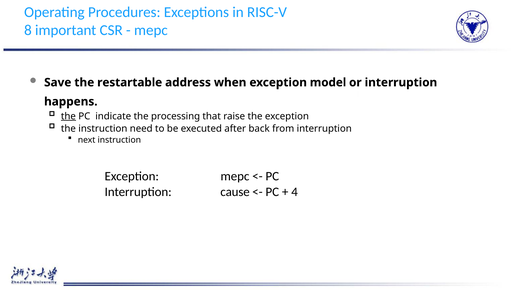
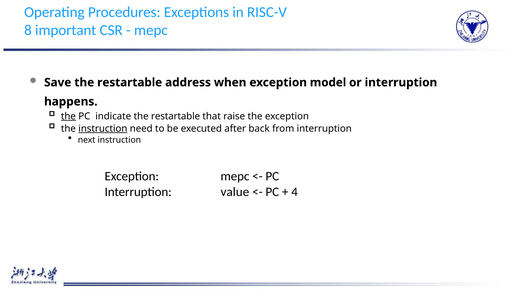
indicate the processing: processing -> restartable
instruction at (103, 128) underline: none -> present
cause: cause -> value
